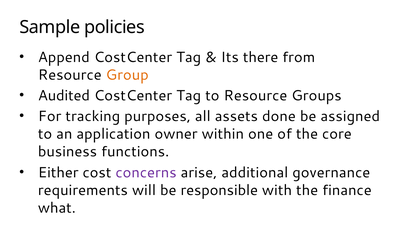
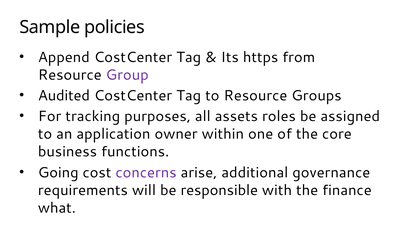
there: there -> https
Group colour: orange -> purple
done: done -> roles
Either: Either -> Going
